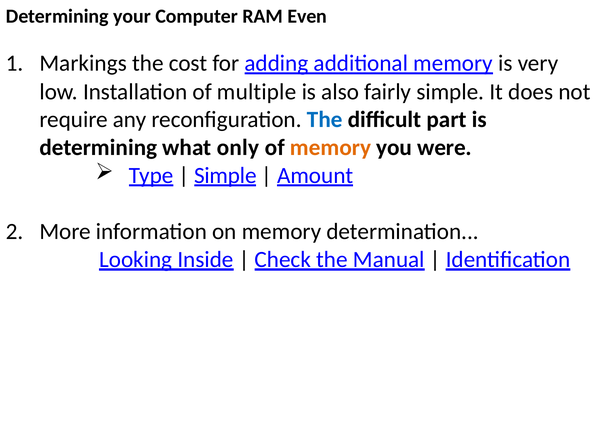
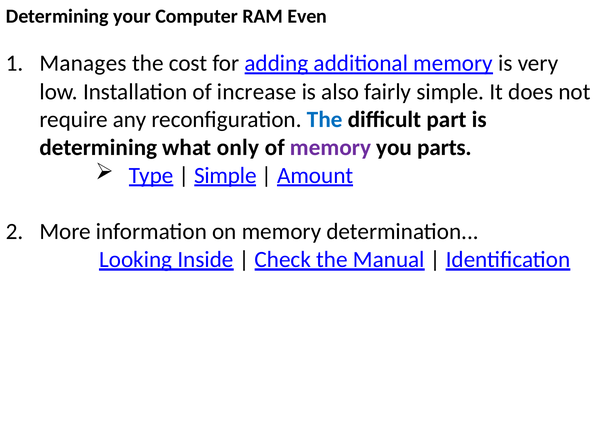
Markings: Markings -> Manages
multiple: multiple -> increase
memory at (331, 147) colour: orange -> purple
were: were -> parts
